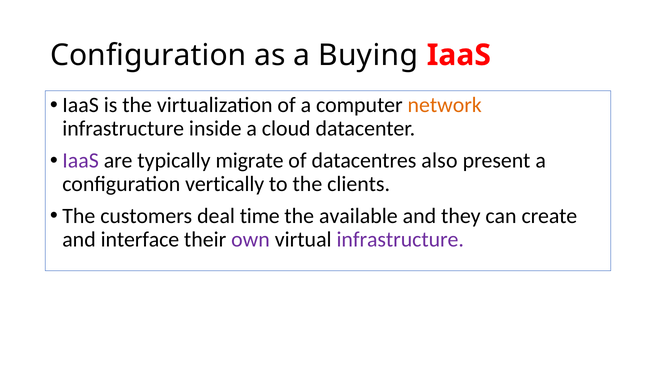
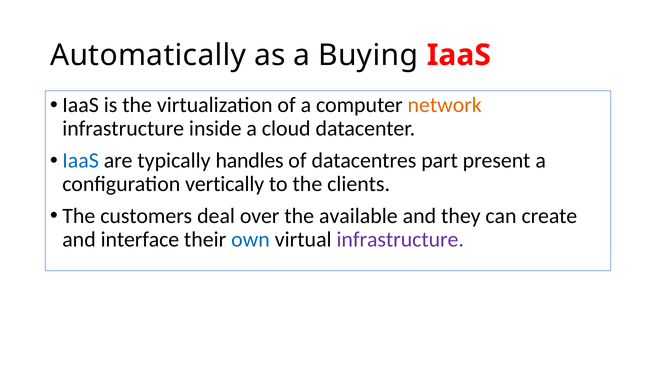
Configuration at (148, 55): Configuration -> Automatically
IaaS at (81, 161) colour: purple -> blue
migrate: migrate -> handles
also: also -> part
time: time -> over
own colour: purple -> blue
